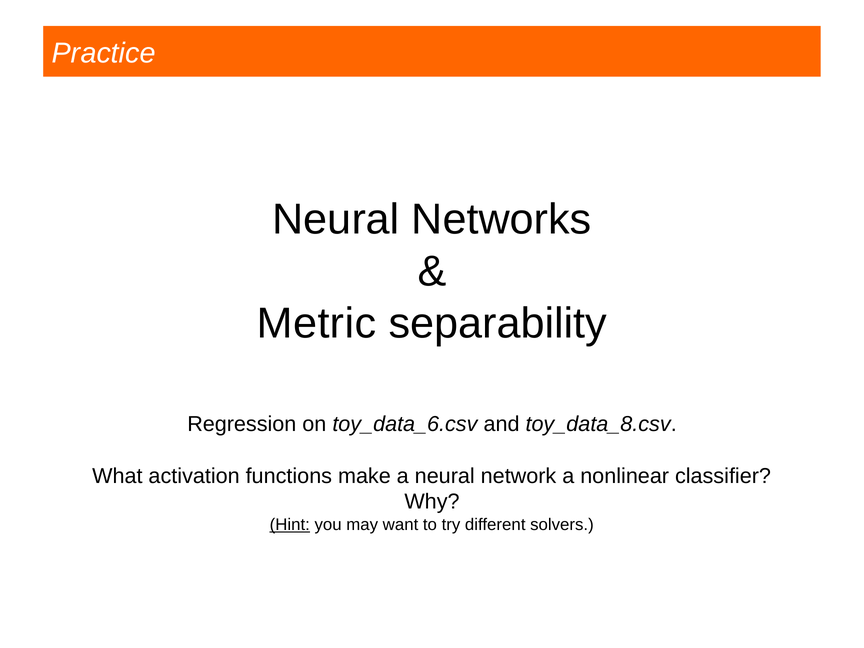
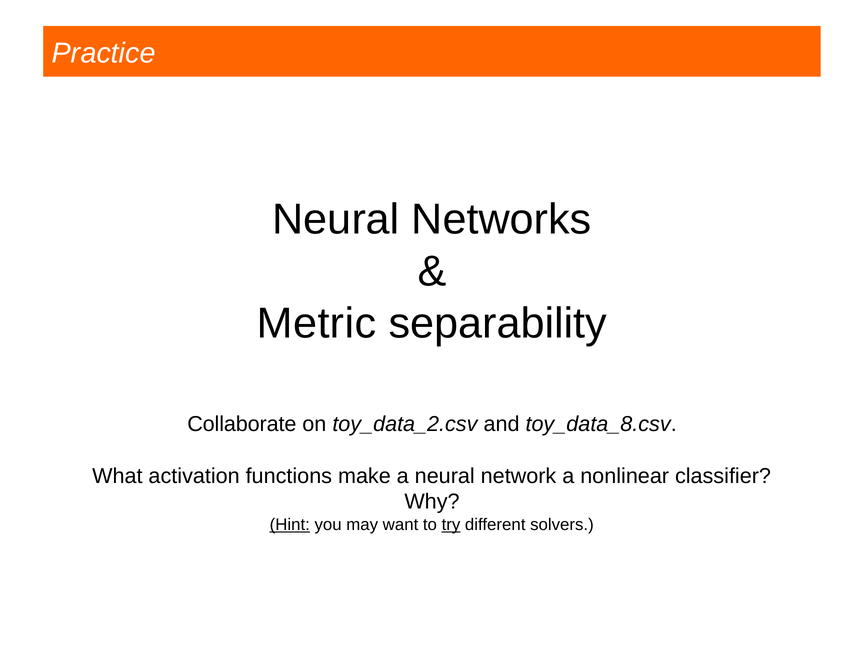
Regression: Regression -> Collaborate
toy_data_6.csv: toy_data_6.csv -> toy_data_2.csv
try underline: none -> present
